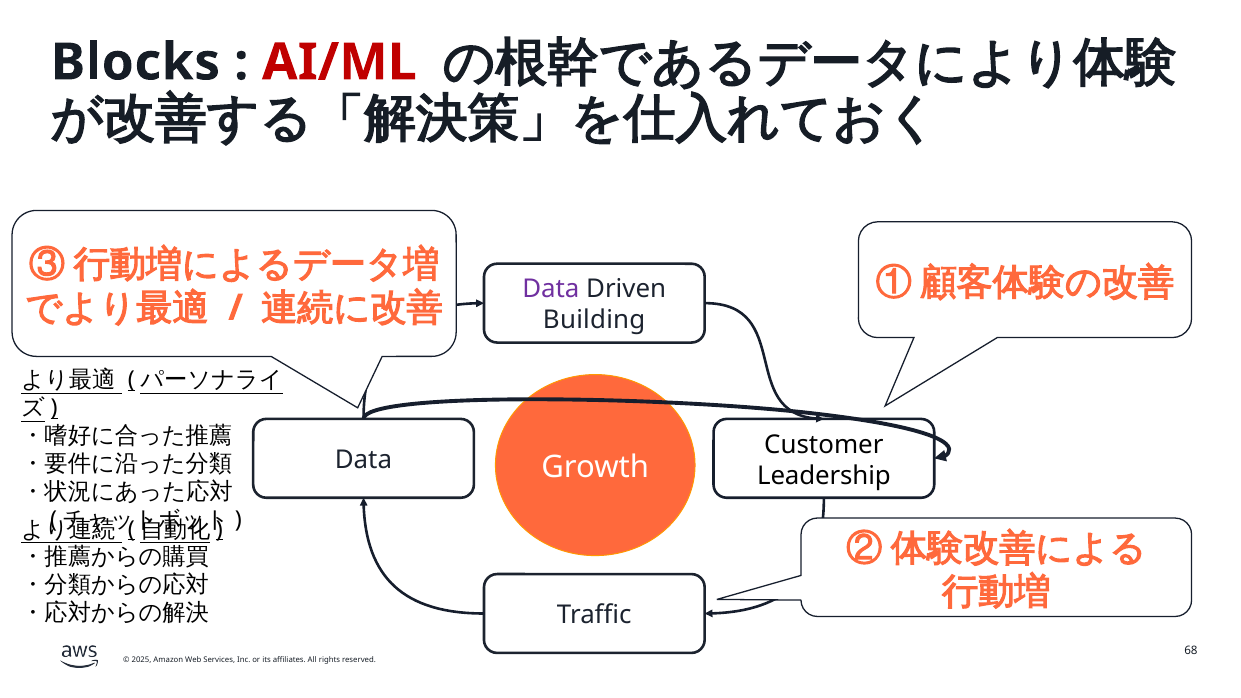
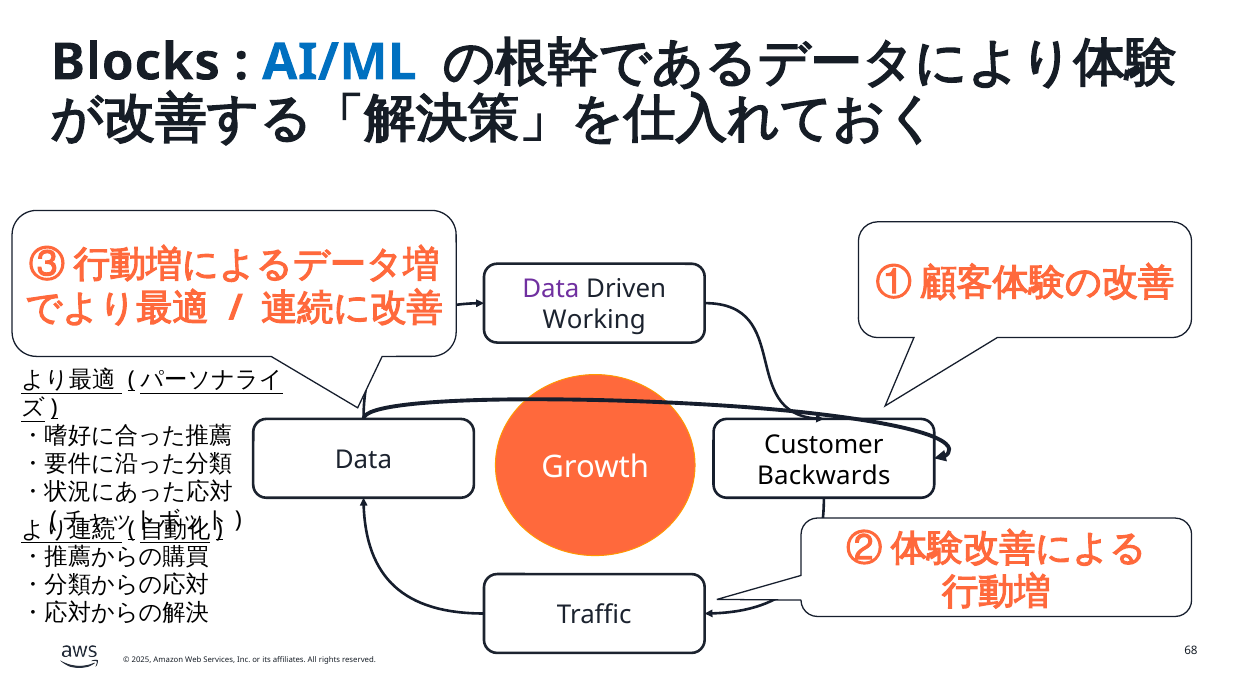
AI/ML colour: red -> blue
Building: Building -> Working
Leadership: Leadership -> Backwards
